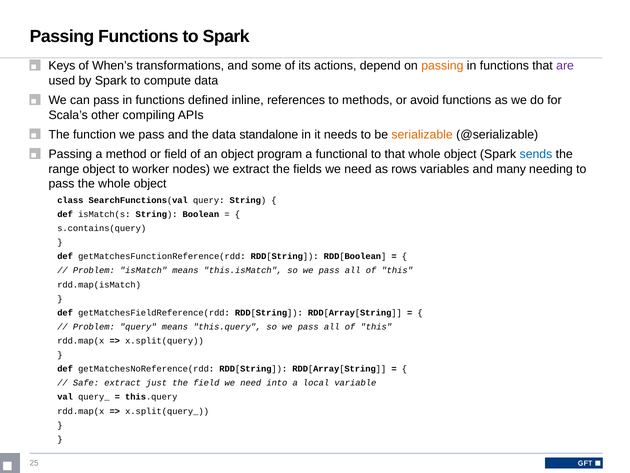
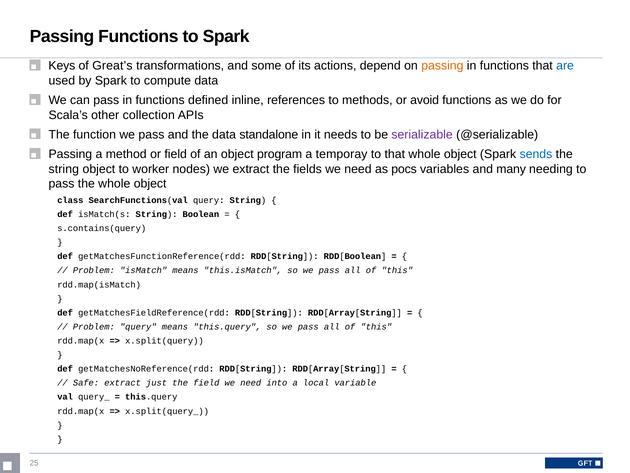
When’s: When’s -> Great’s
are colour: purple -> blue
compiling: compiling -> collection
serializable colour: orange -> purple
functional: functional -> temporay
range at (64, 169): range -> string
rows: rows -> pocs
